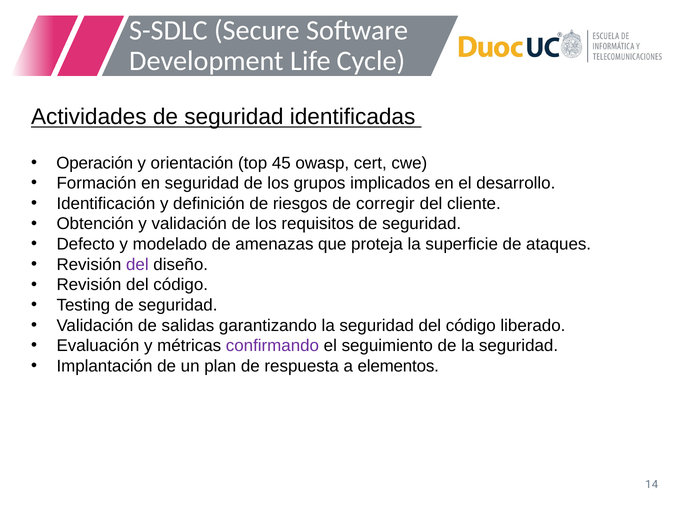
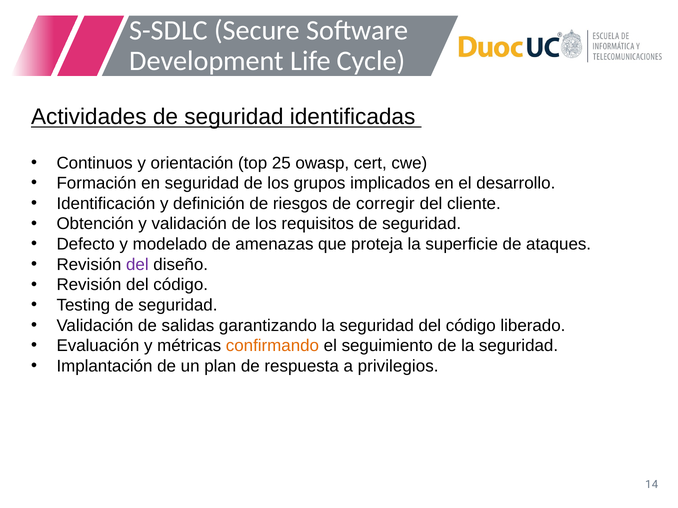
Operación: Operación -> Continuos
45: 45 -> 25
confirmando colour: purple -> orange
elementos: elementos -> privilegios
